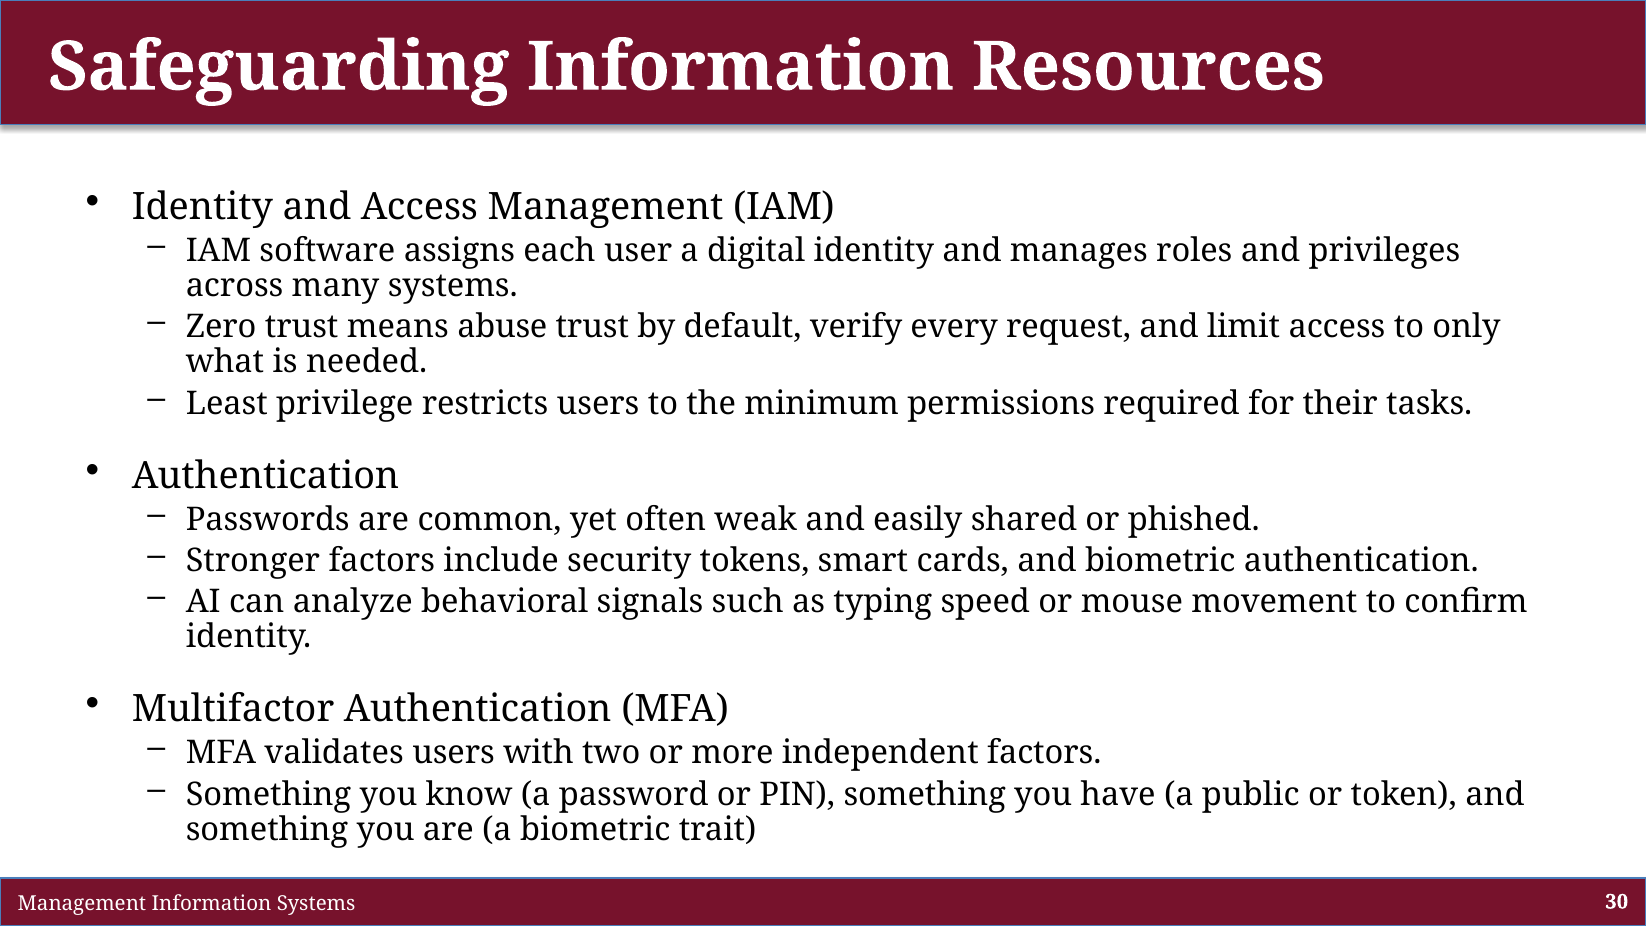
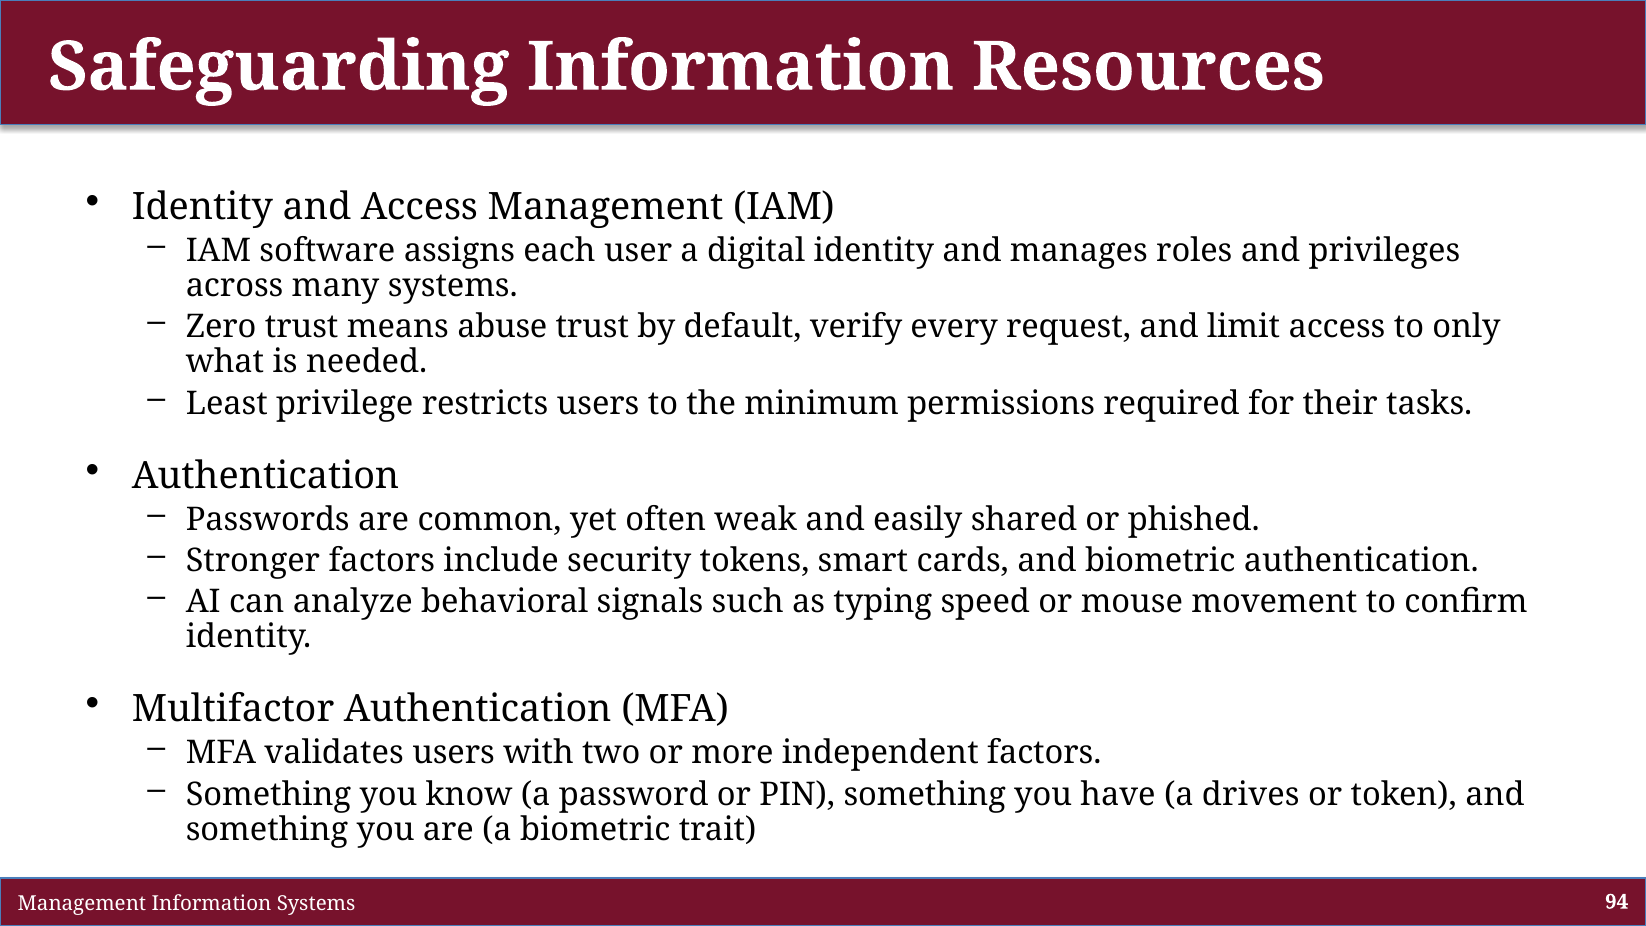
public: public -> drives
30: 30 -> 94
